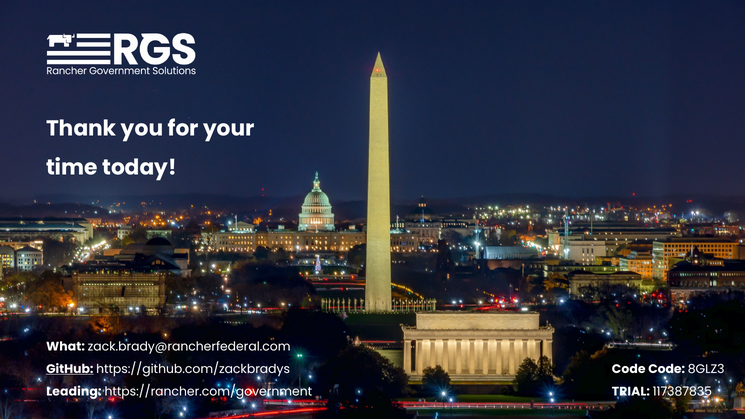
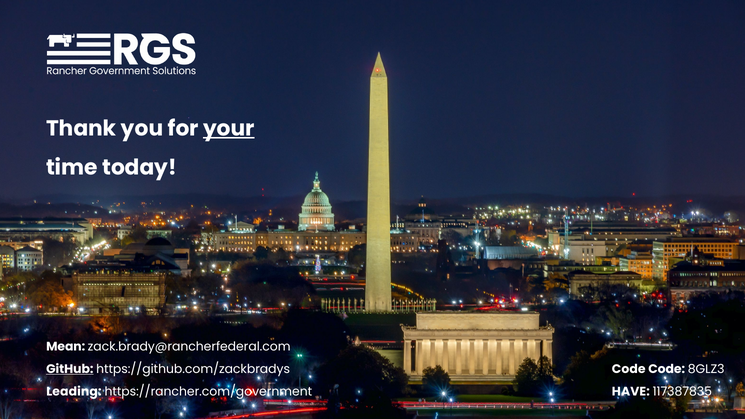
your underline: none -> present
What: What -> Mean
TRIAL: TRIAL -> HAVE
